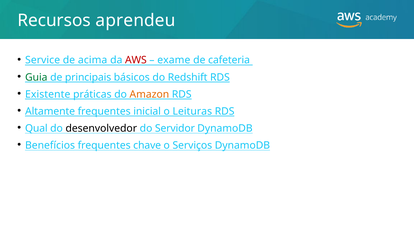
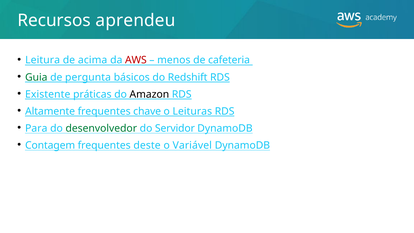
Service: Service -> Leitura
exame: exame -> menos
principais: principais -> pergunta
Amazon colour: orange -> black
inicial: inicial -> chave
Qual: Qual -> Para
desenvolvedor colour: black -> green
Benefícios: Benefícios -> Contagem
chave: chave -> deste
Serviços: Serviços -> Variável
